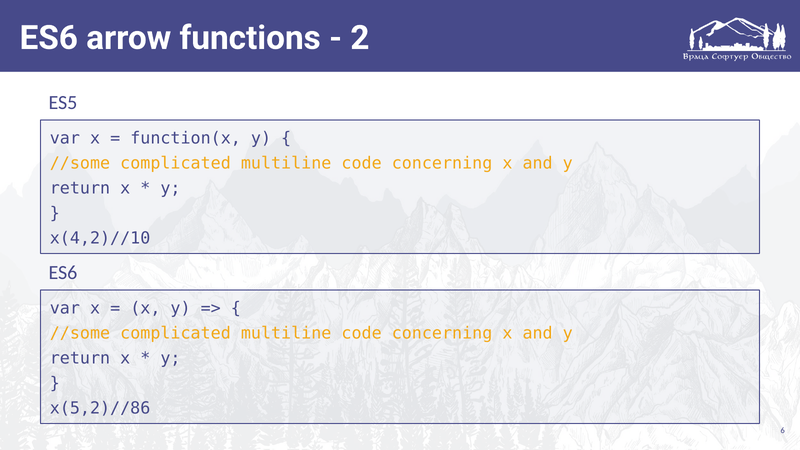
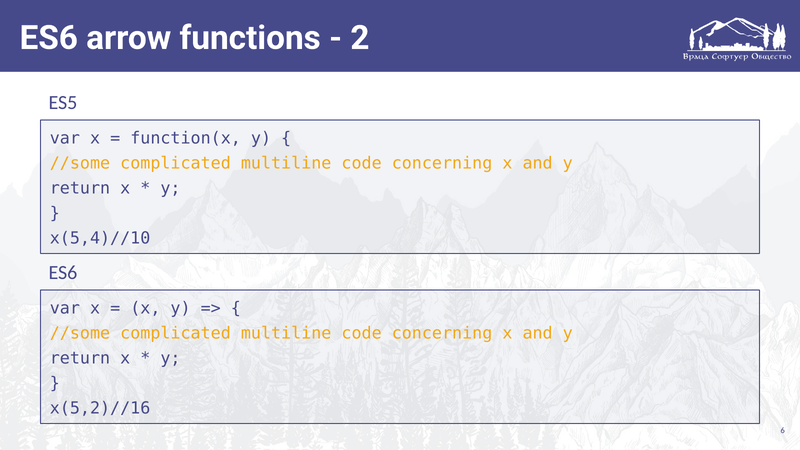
x(4,2)//10: x(4,2)//10 -> x(5,4)//10
x(5,2)//86: x(5,2)//86 -> x(5,2)//16
